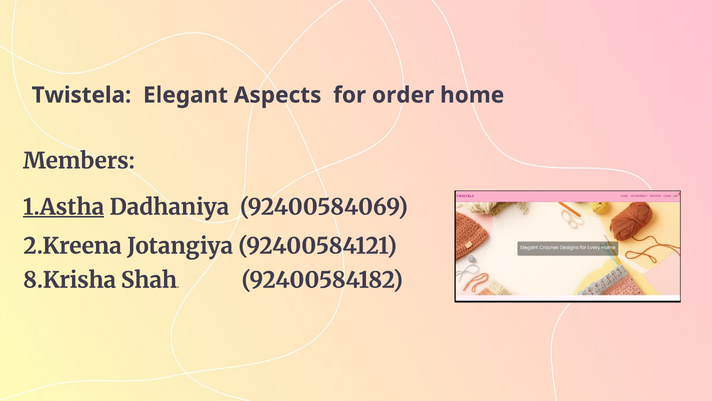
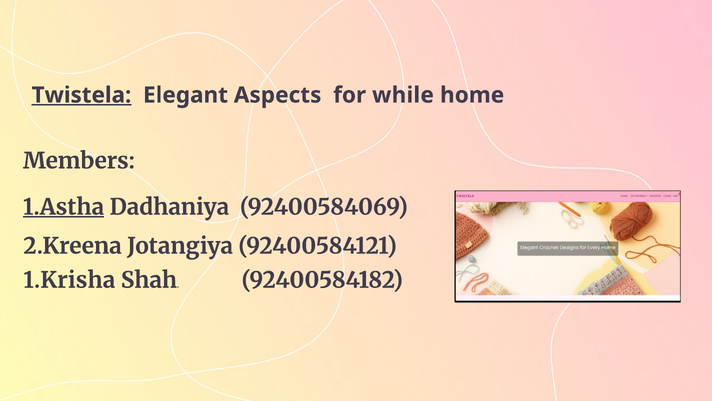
Twistela underline: none -> present
order: order -> while
8.Krisha: 8.Krisha -> 1.Krisha
